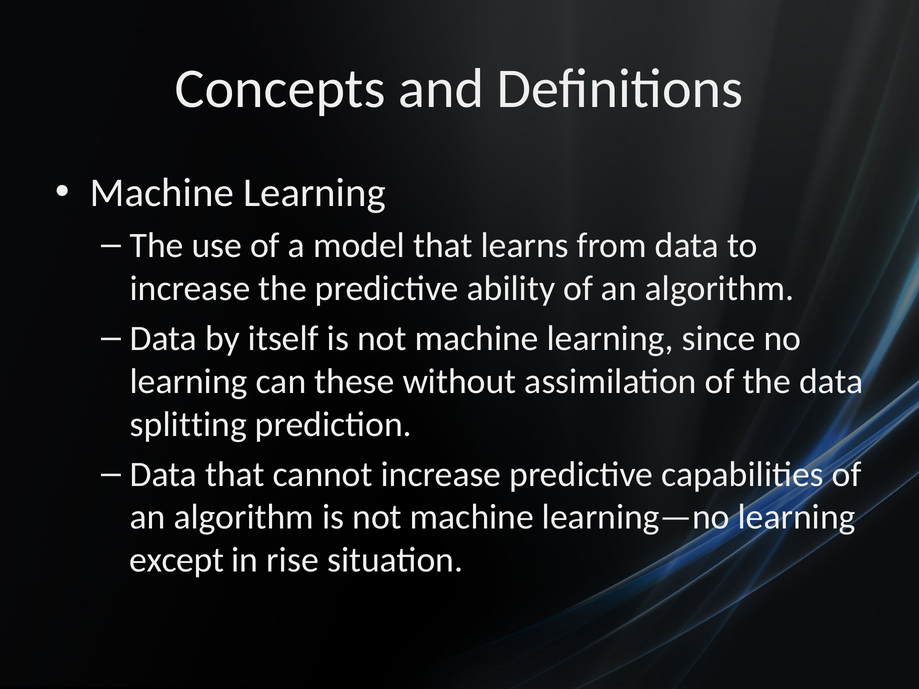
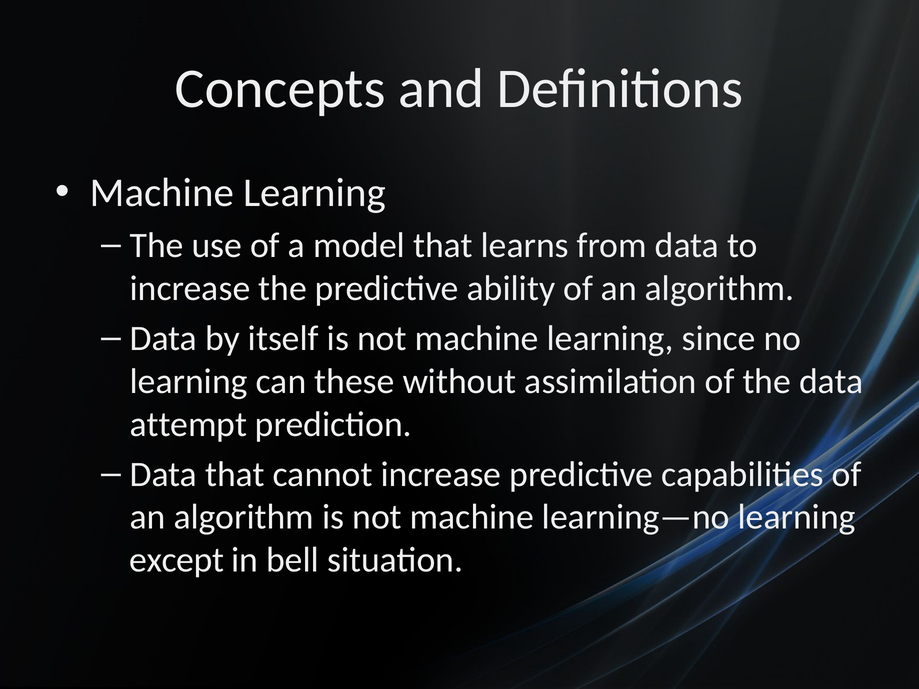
splitting: splitting -> attempt
rise: rise -> bell
